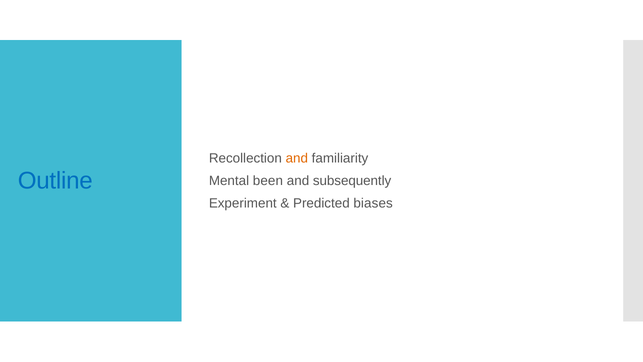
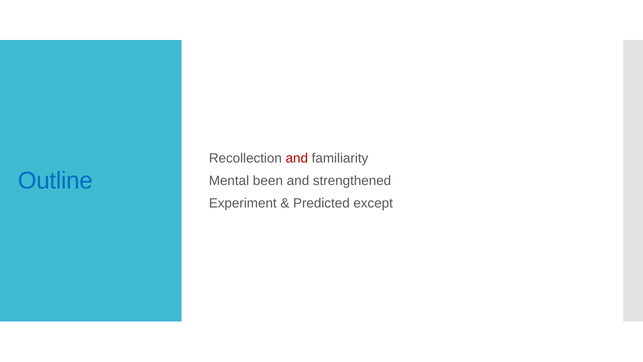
and at (297, 158) colour: orange -> red
subsequently: subsequently -> strengthened
biases: biases -> except
